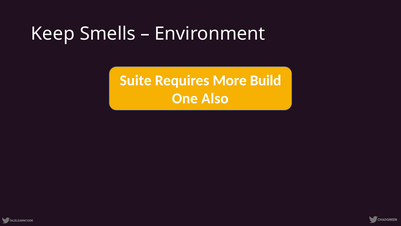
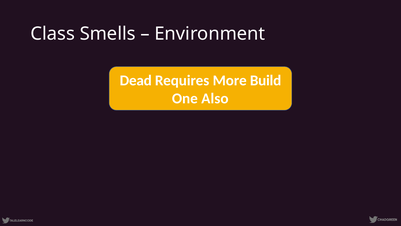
Keep: Keep -> Class
Suite: Suite -> Dead
